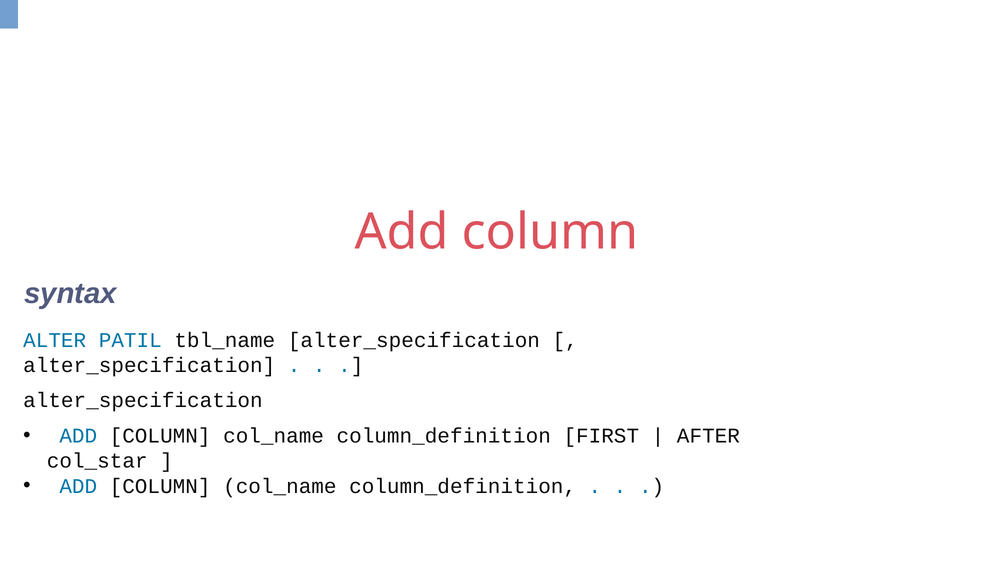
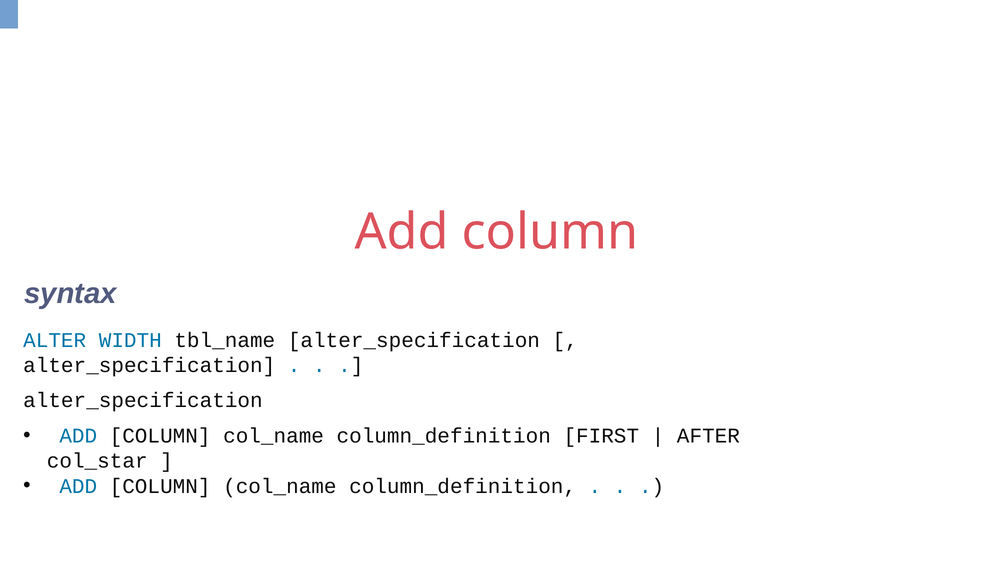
PATIL: PATIL -> WIDTH
